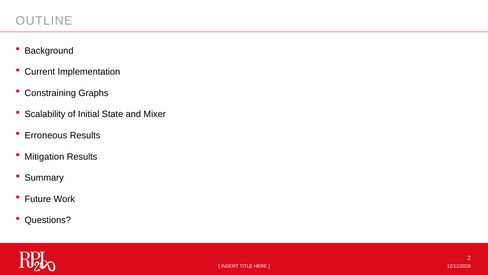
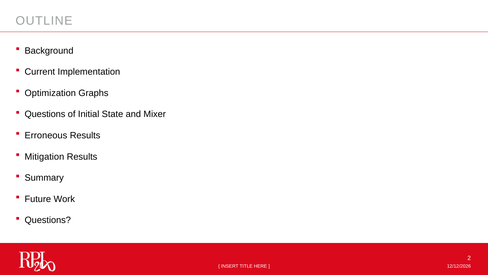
Constraining: Constraining -> Optimization
Scalability at (45, 114): Scalability -> Questions
